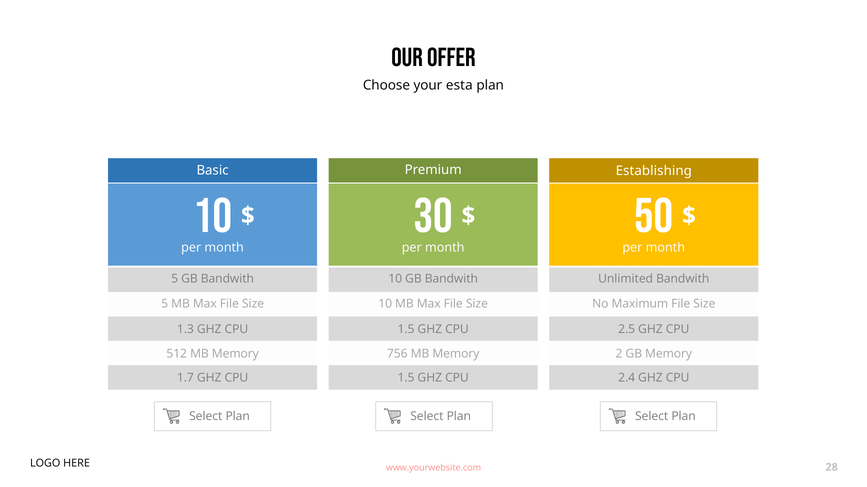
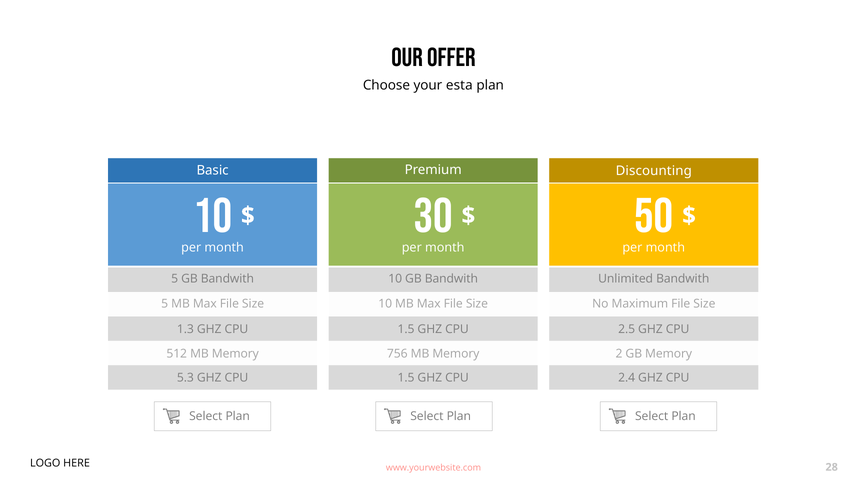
Establishing: Establishing -> Discounting
1.7: 1.7 -> 5.3
